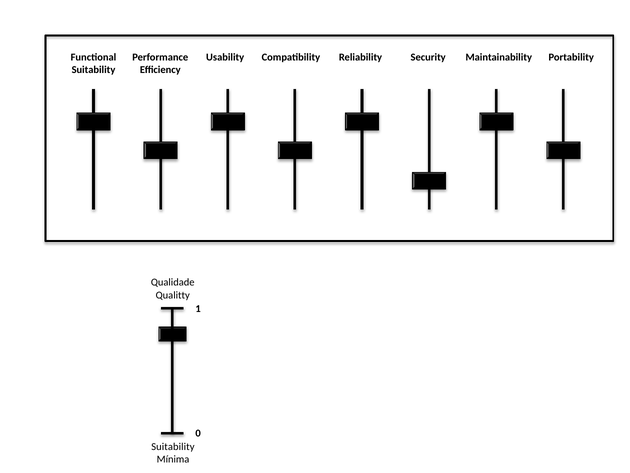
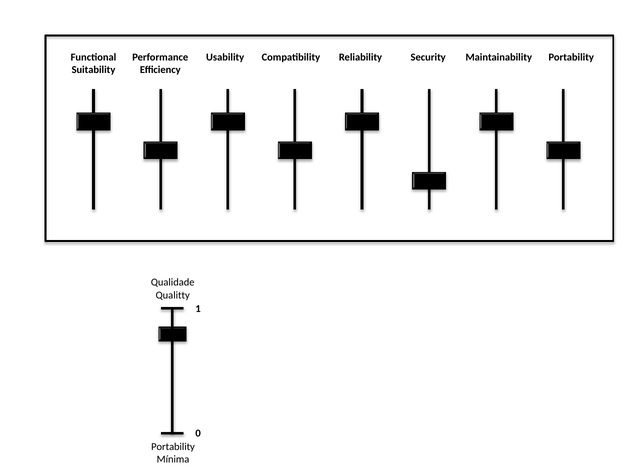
Suitability at (173, 446): Suitability -> Portability
